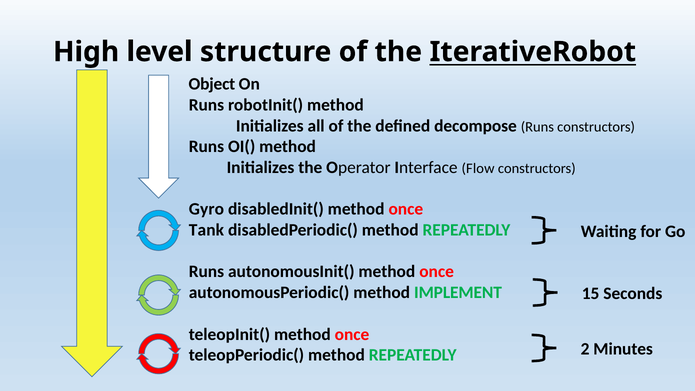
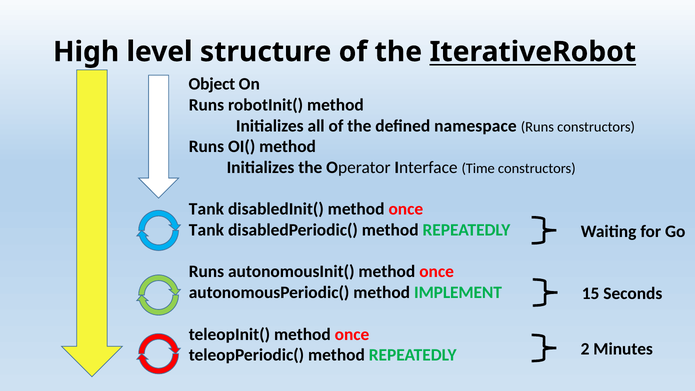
decompose: decompose -> namespace
Flow: Flow -> Time
Gyro at (206, 209): Gyro -> Tank
